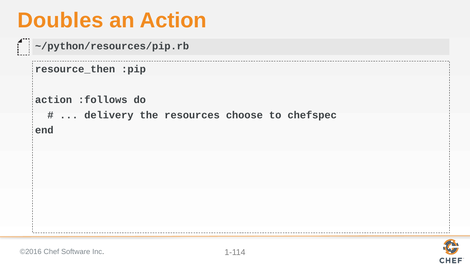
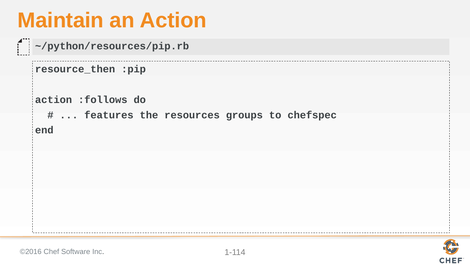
Doubles: Doubles -> Maintain
delivery: delivery -> features
choose: choose -> groups
